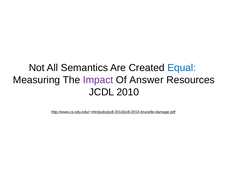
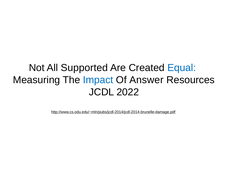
Semantics: Semantics -> Supported
Impact colour: purple -> blue
2010: 2010 -> 2022
